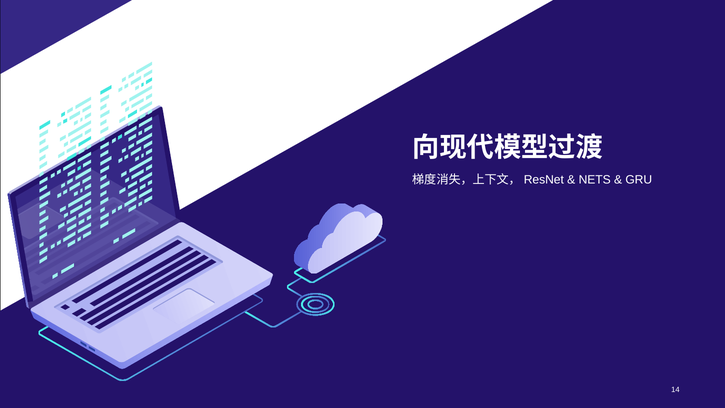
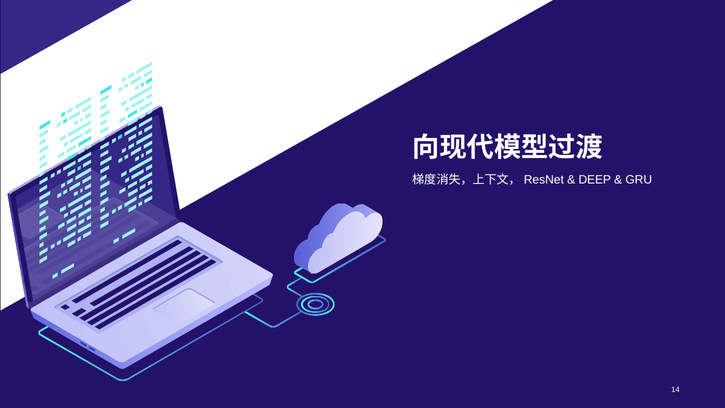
NETS: NETS -> DEEP
